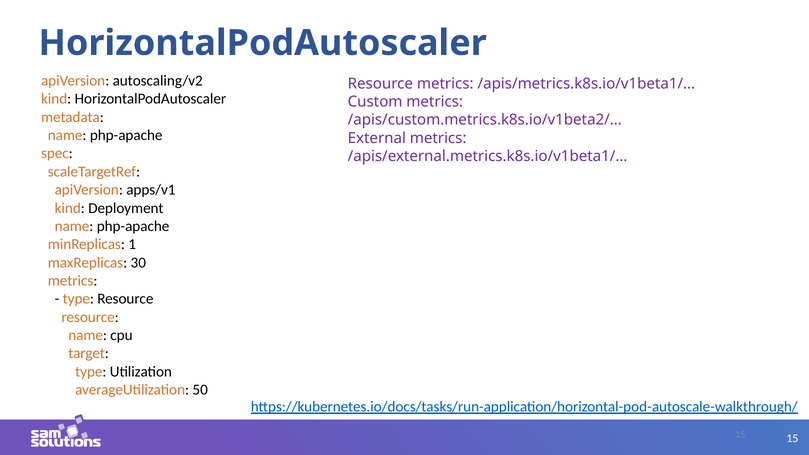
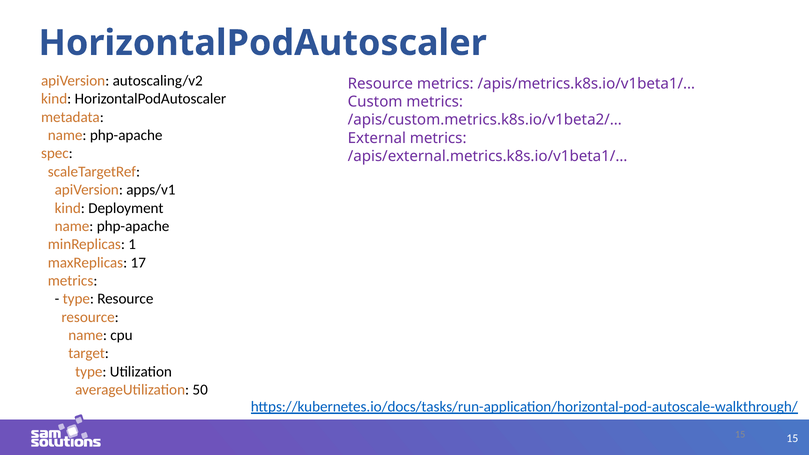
30: 30 -> 17
